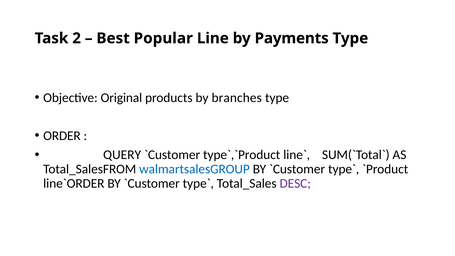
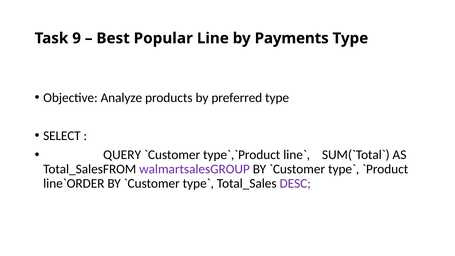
2: 2 -> 9
Original: Original -> Analyze
branches: branches -> preferred
ORDER: ORDER -> SELECT
walmartsalesGROUP colour: blue -> purple
